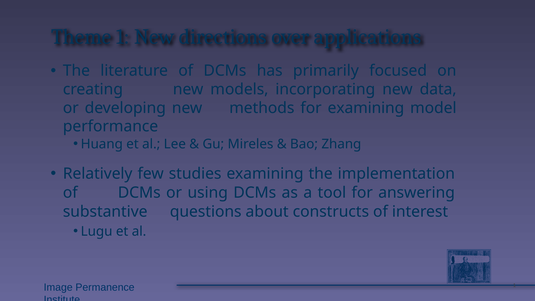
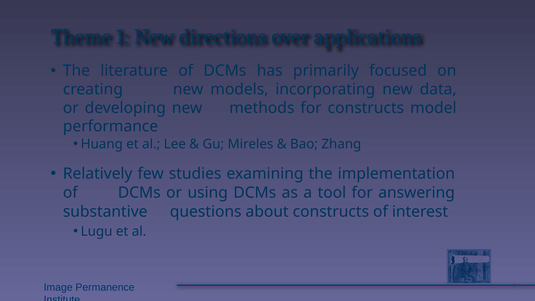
for examining: examining -> constructs
